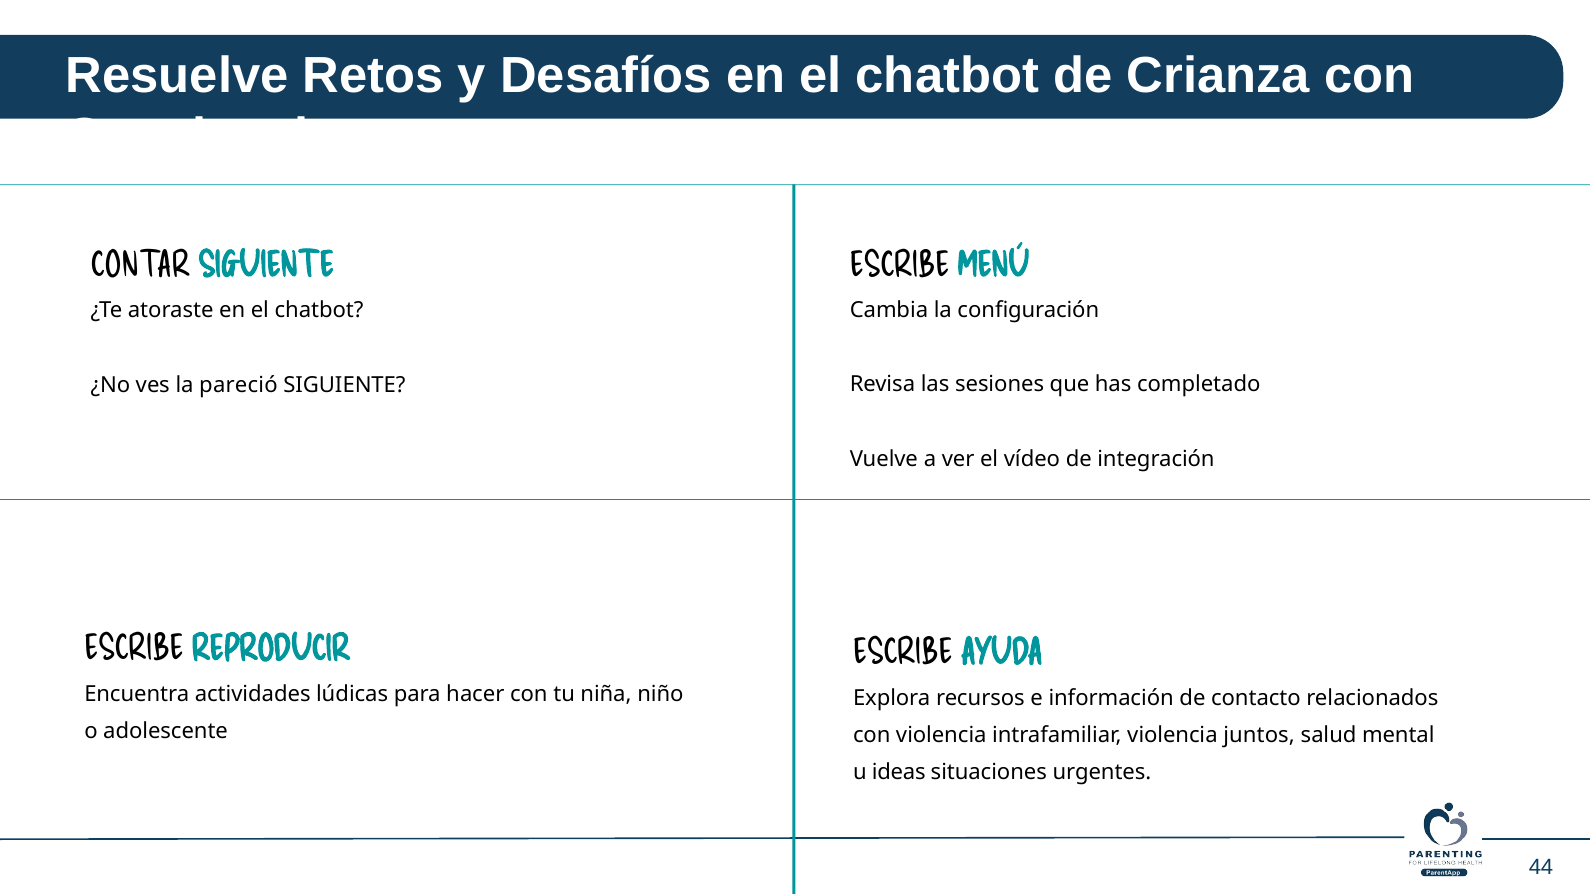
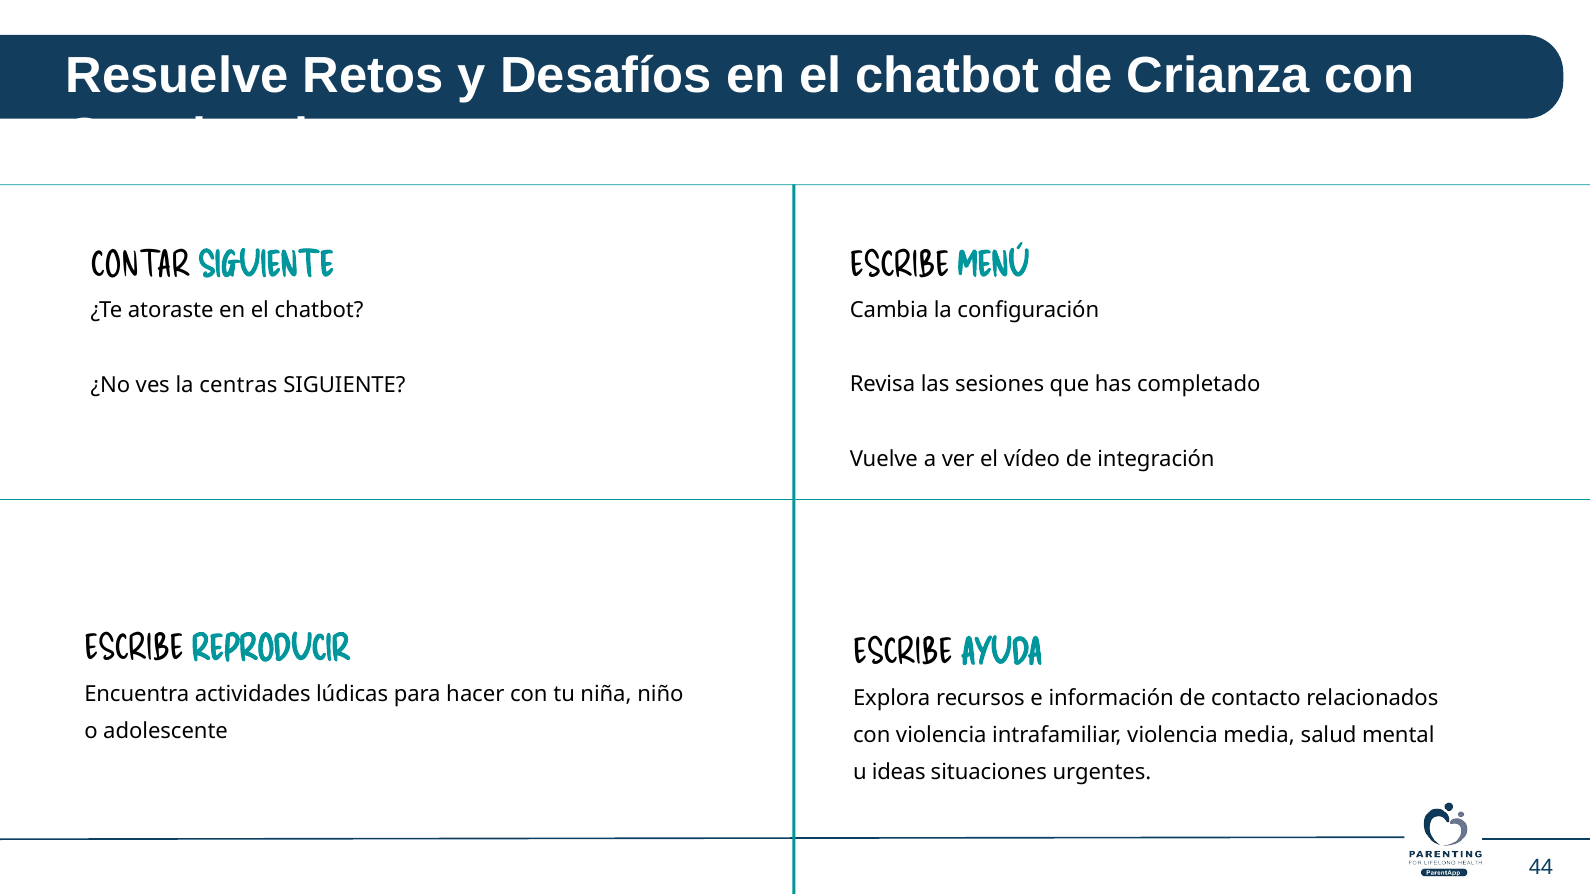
pareció: pareció -> centras
juntos: juntos -> media
